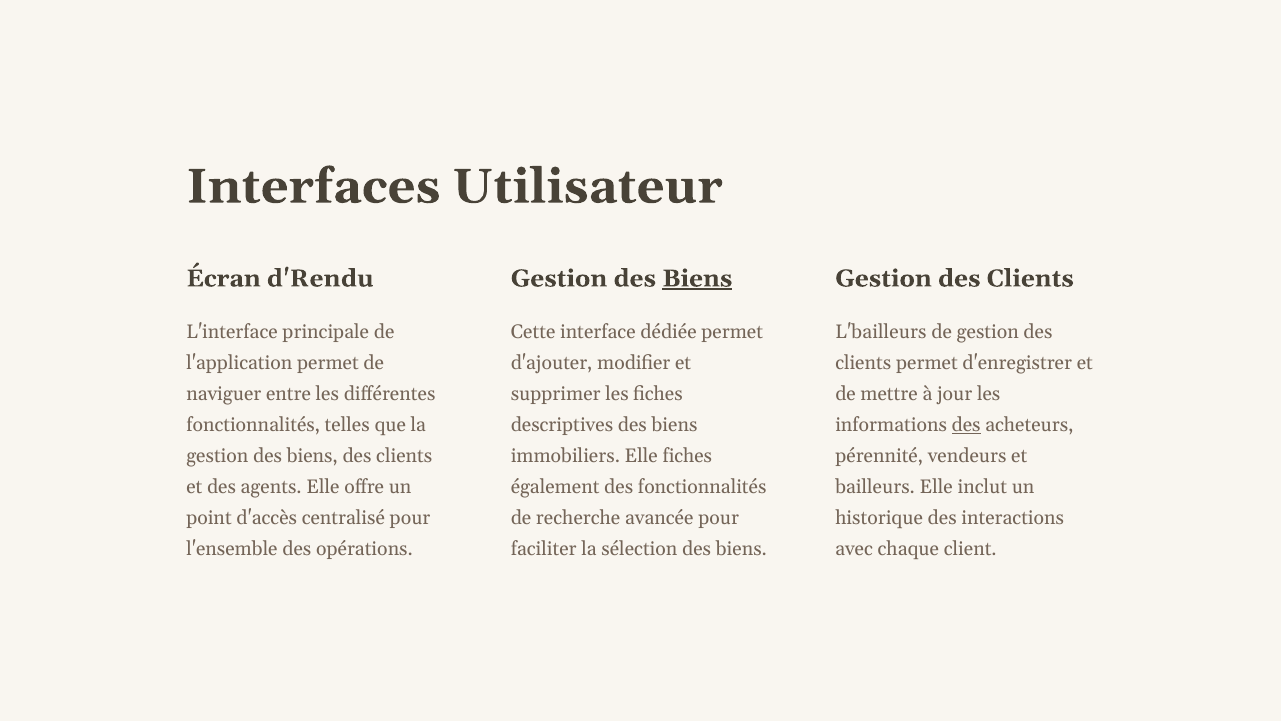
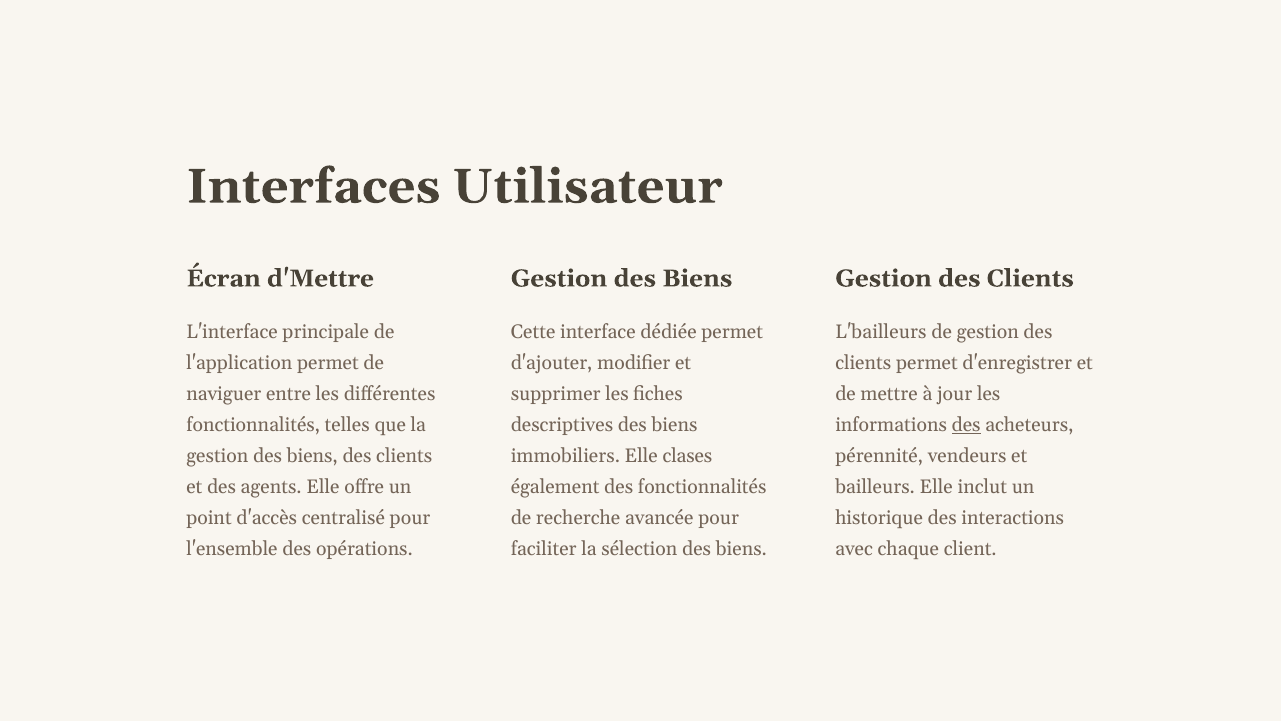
d'Rendu: d'Rendu -> d'Mettre
Biens at (697, 278) underline: present -> none
Elle fiches: fiches -> clases
